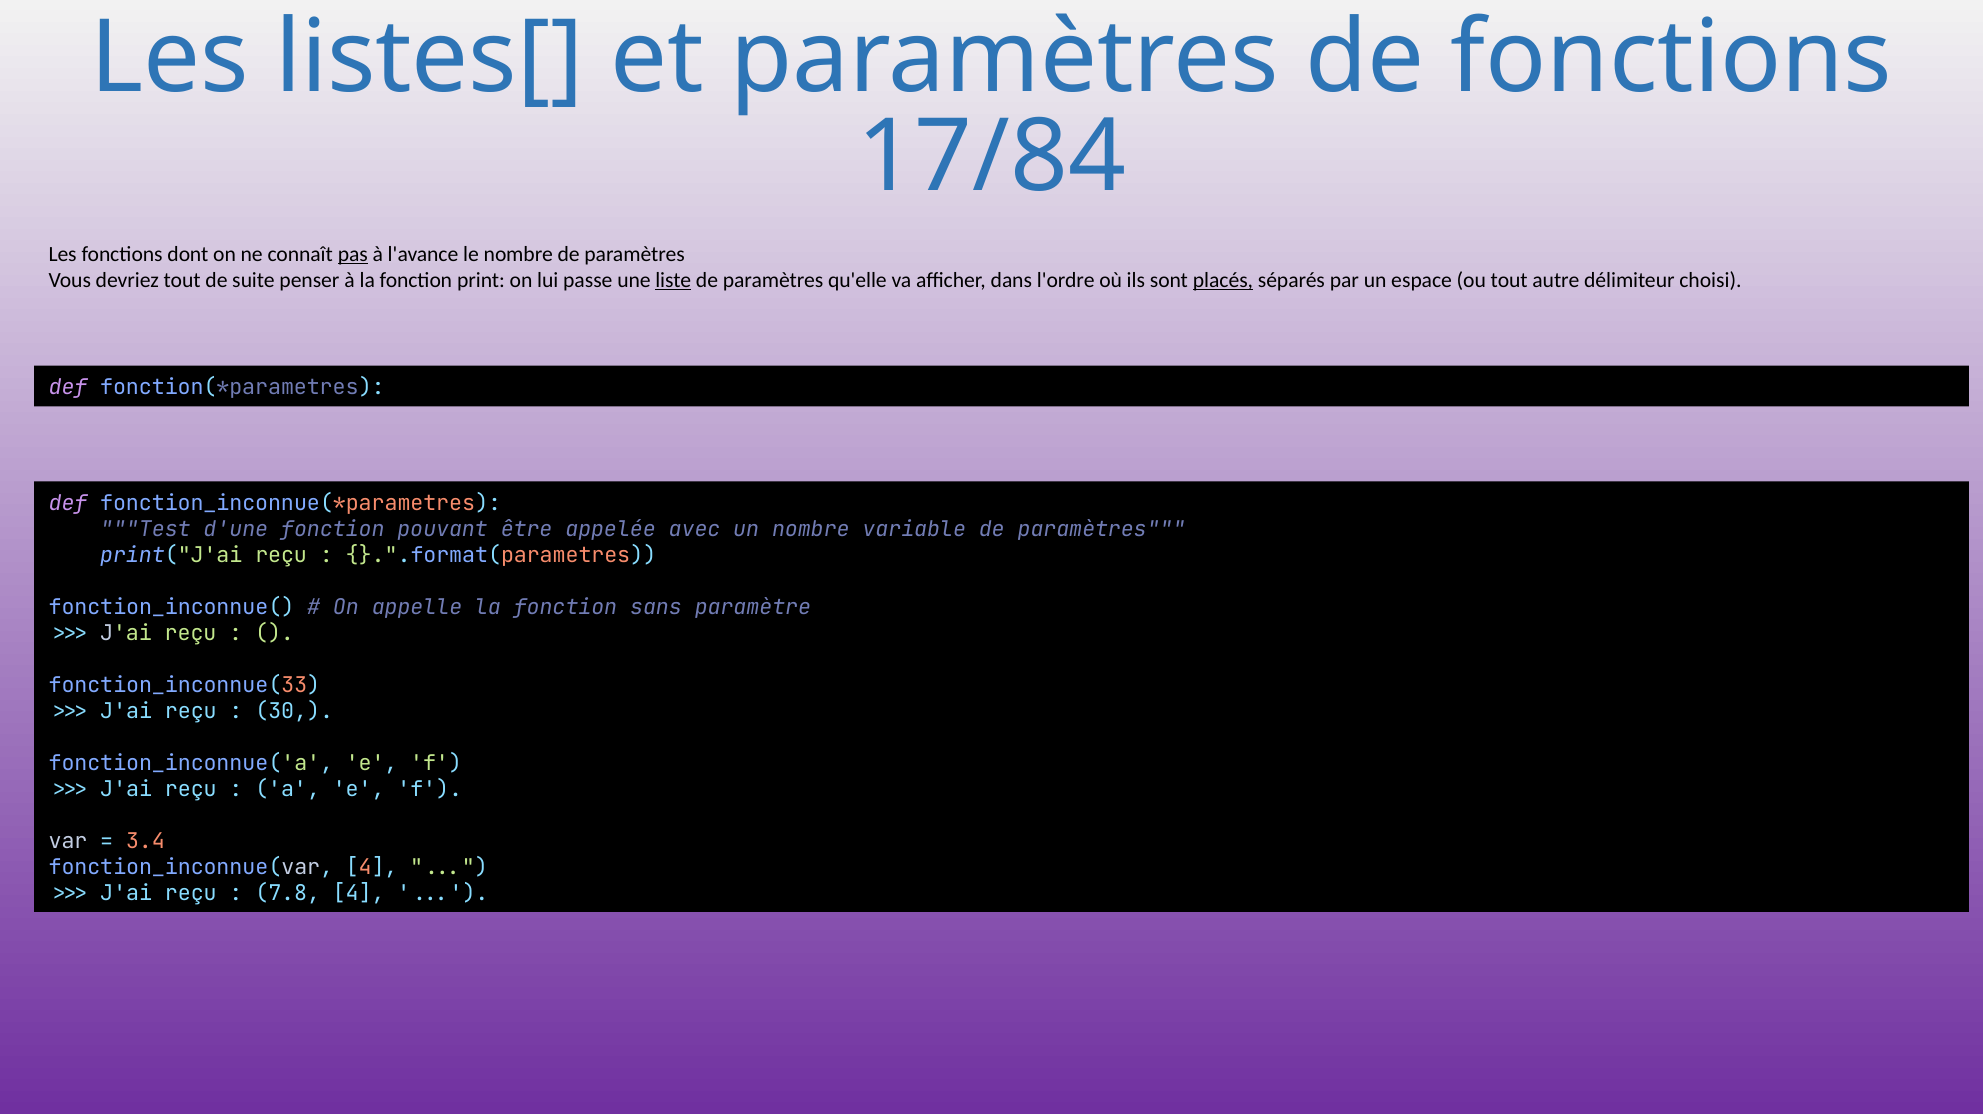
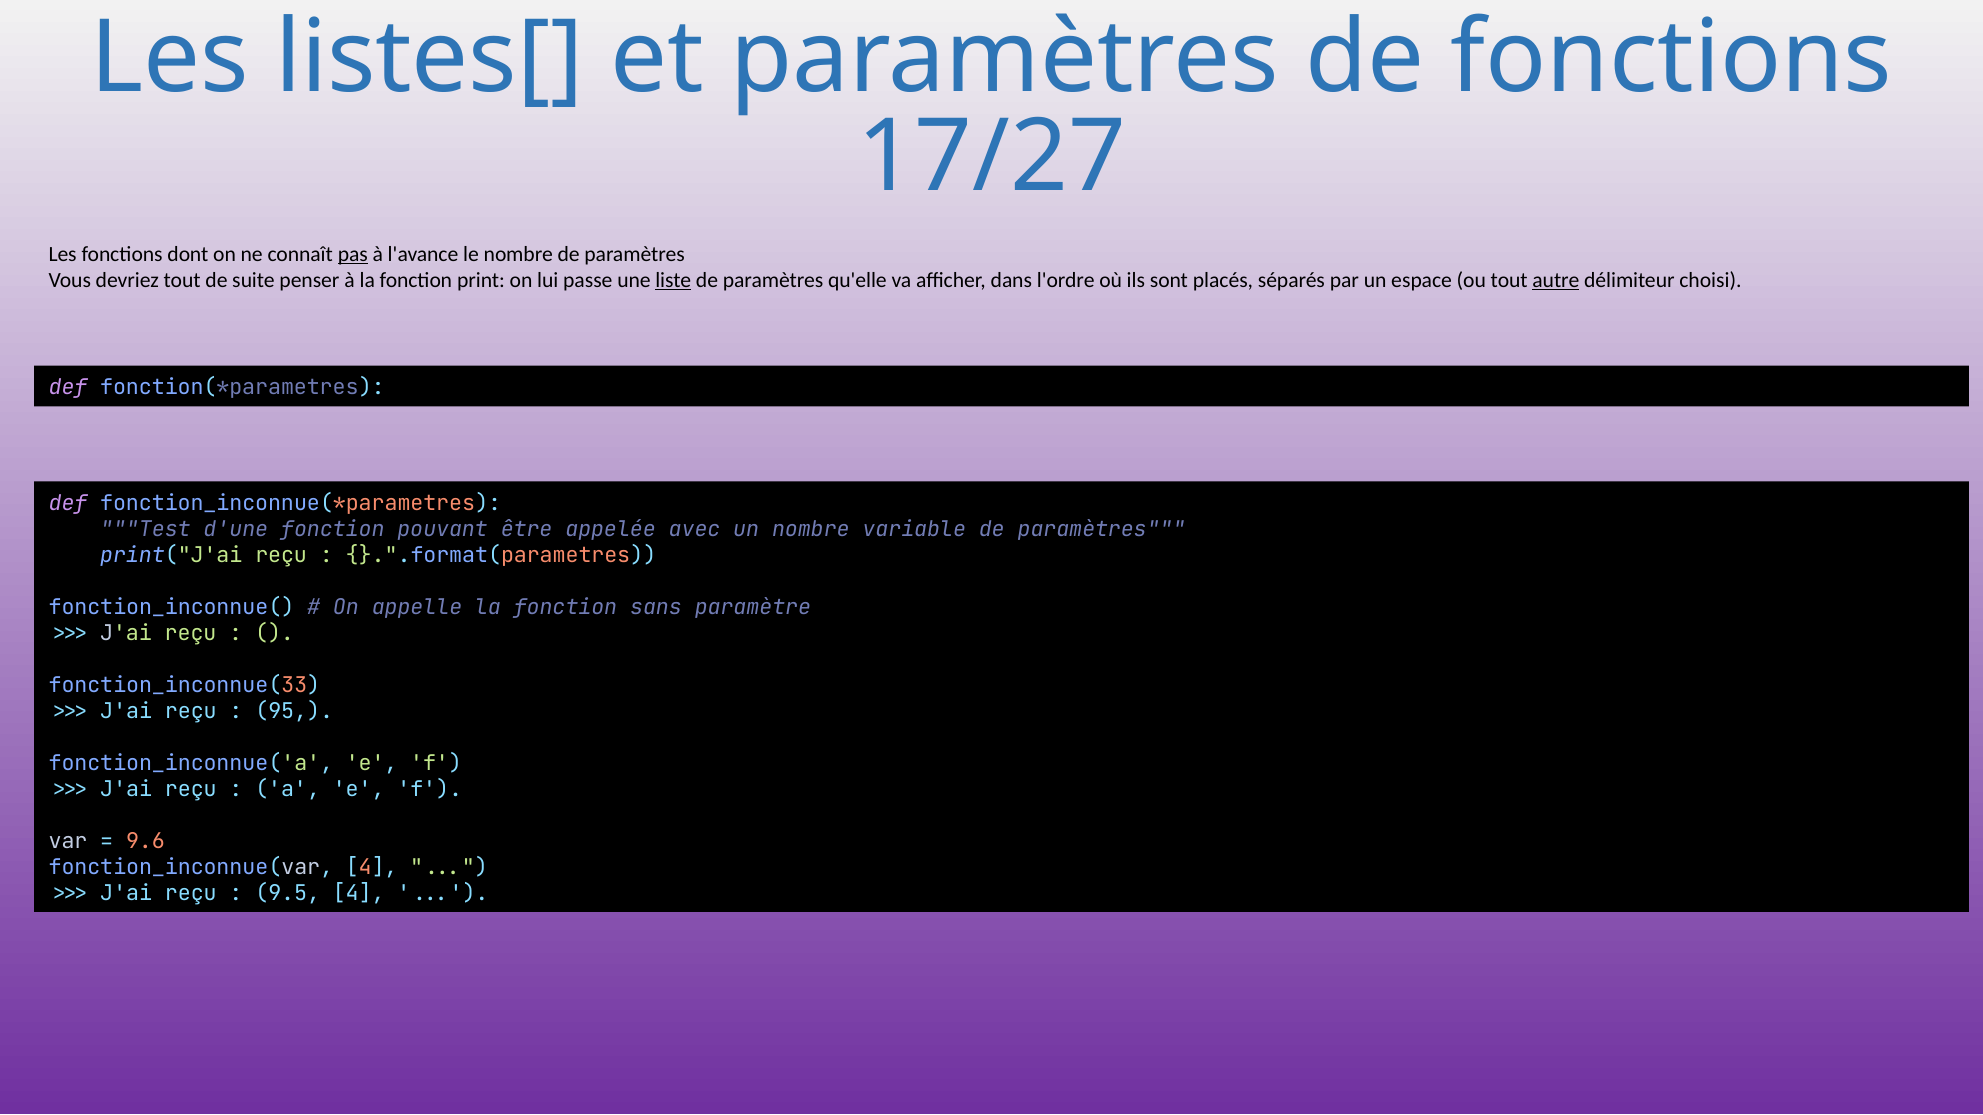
17/84: 17/84 -> 17/27
placés underline: present -> none
autre underline: none -> present
30: 30 -> 95
3.4: 3.4 -> 9.6
7.8: 7.8 -> 9.5
